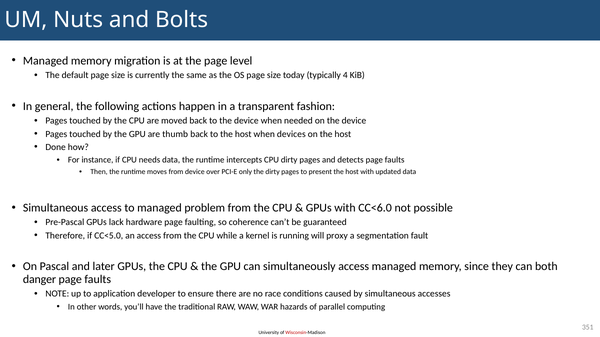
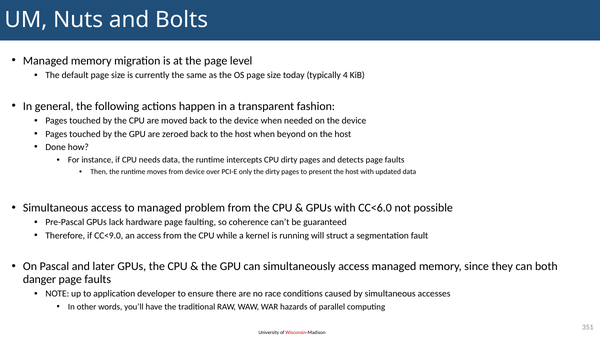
thumb: thumb -> zeroed
devices: devices -> beyond
CC<5.0: CC<5.0 -> CC<9.0
proxy: proxy -> struct
